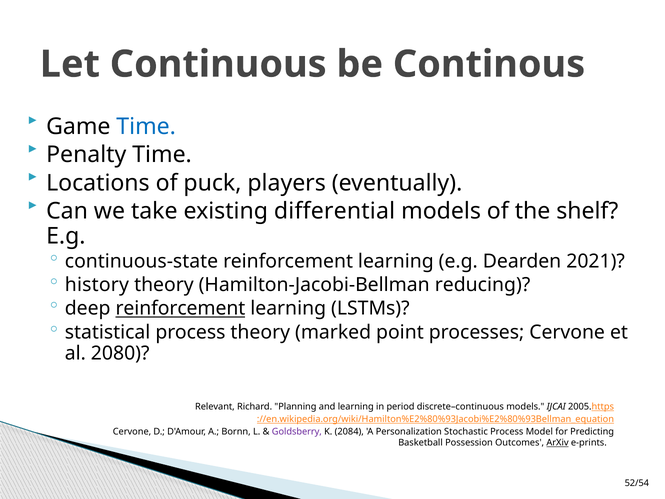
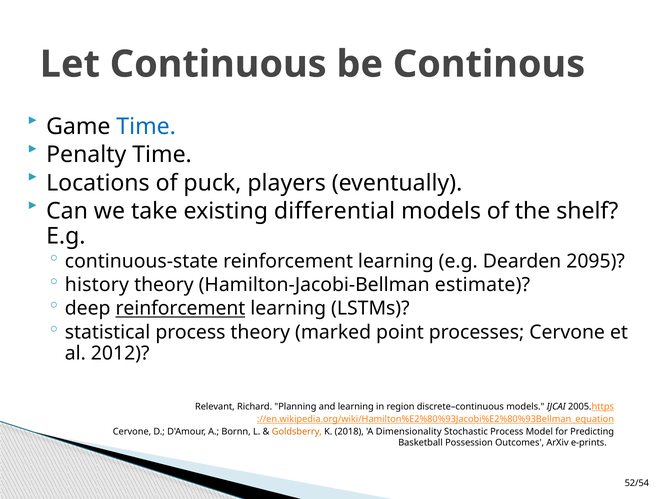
2021: 2021 -> 2095
reducing: reducing -> estimate
2080: 2080 -> 2012
period: period -> region
Goldsberry colour: purple -> orange
2084: 2084 -> 2018
Personalization: Personalization -> Dimensionality
ArXiv underline: present -> none
